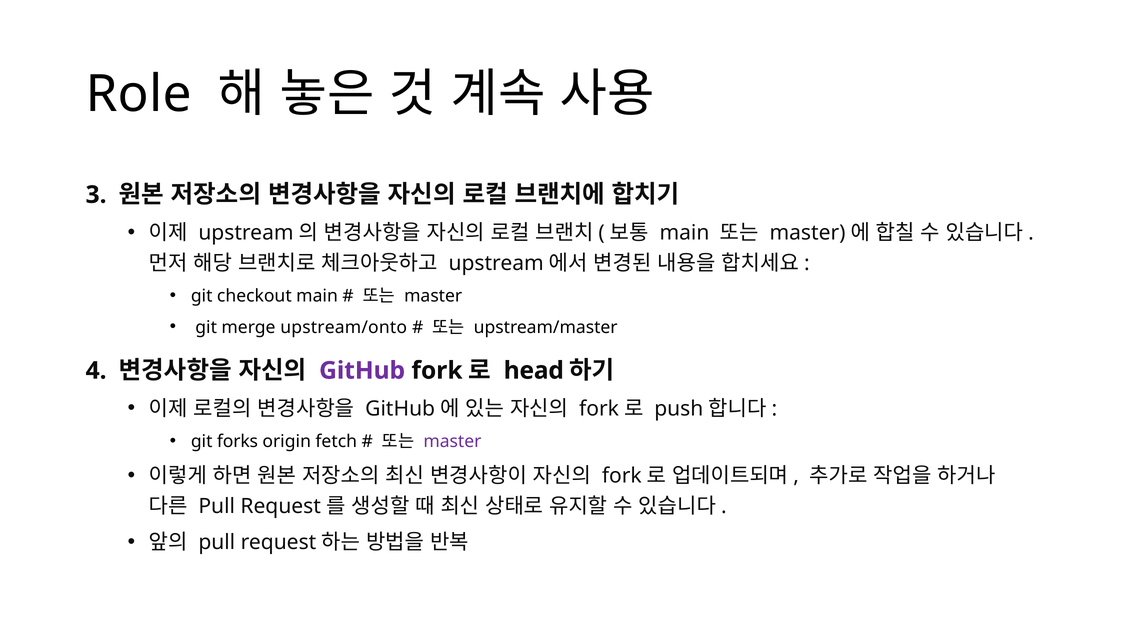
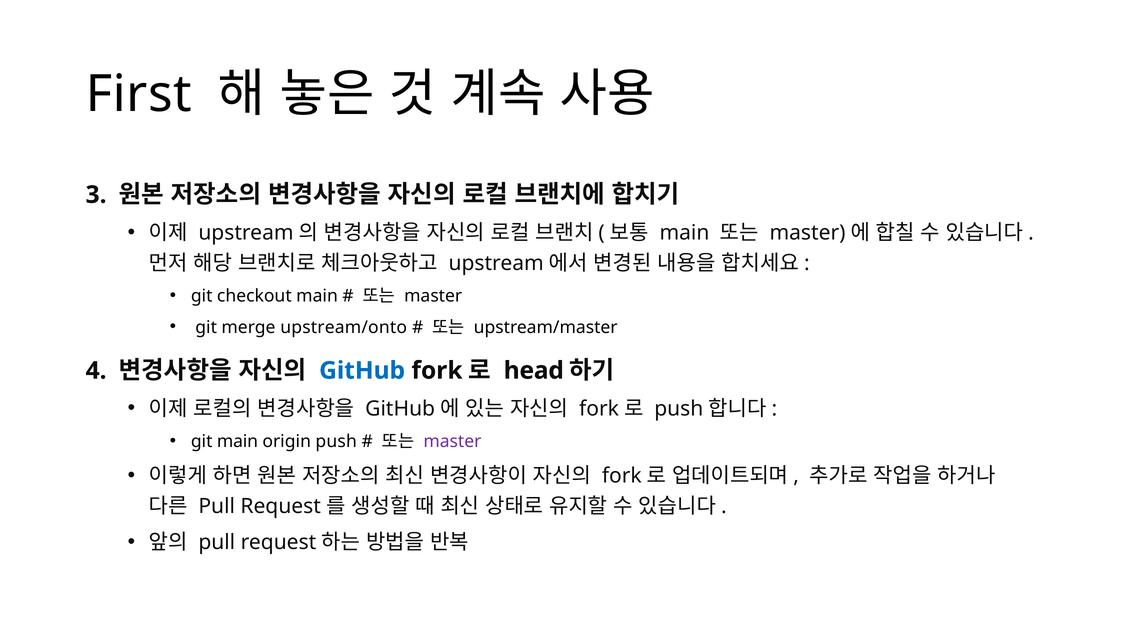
Role: Role -> First
GitHub colour: purple -> blue
git forks: forks -> main
fetch: fetch -> push
